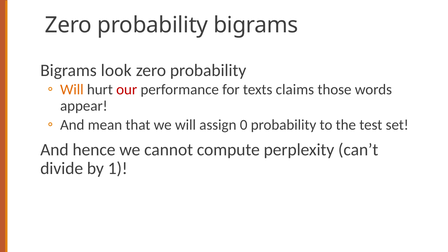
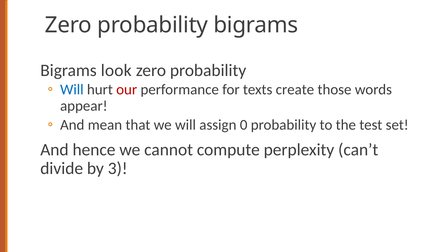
Will at (72, 90) colour: orange -> blue
claims: claims -> create
1: 1 -> 3
